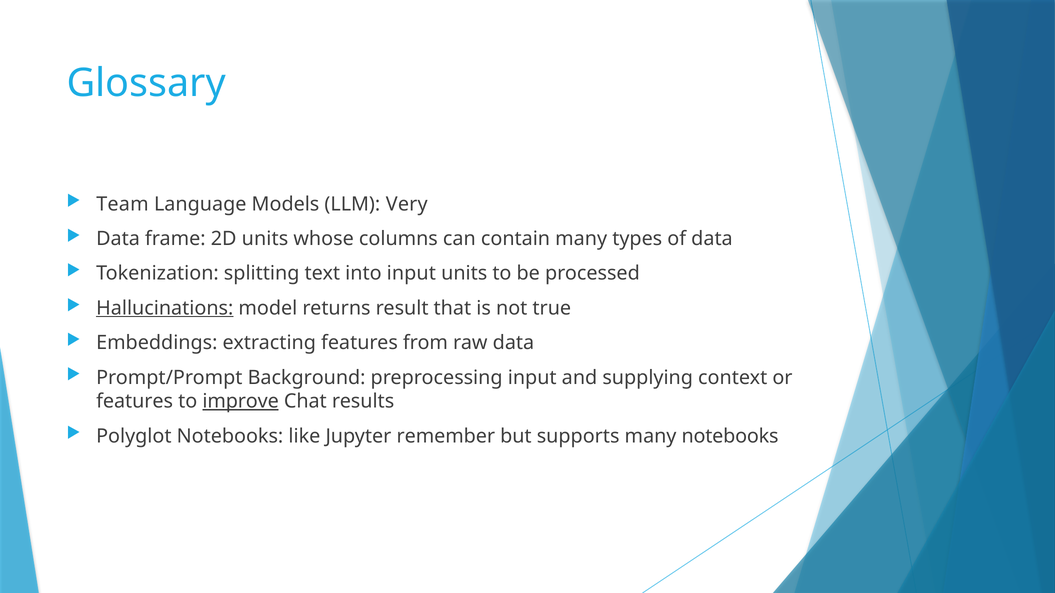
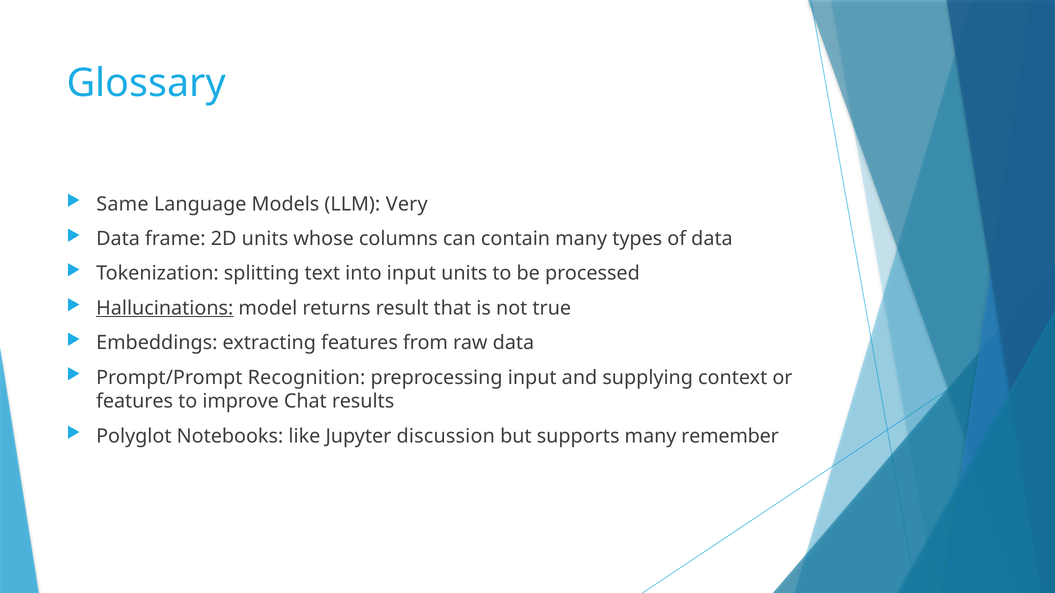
Team: Team -> Same
Background: Background -> Recognition
improve underline: present -> none
remember: remember -> discussion
many notebooks: notebooks -> remember
